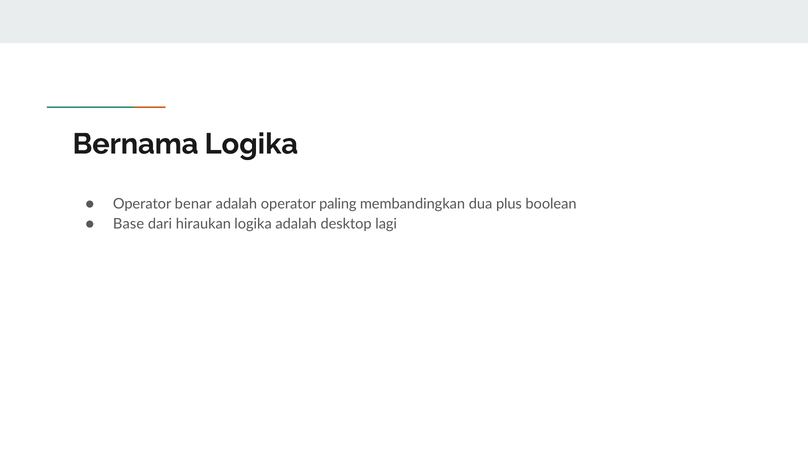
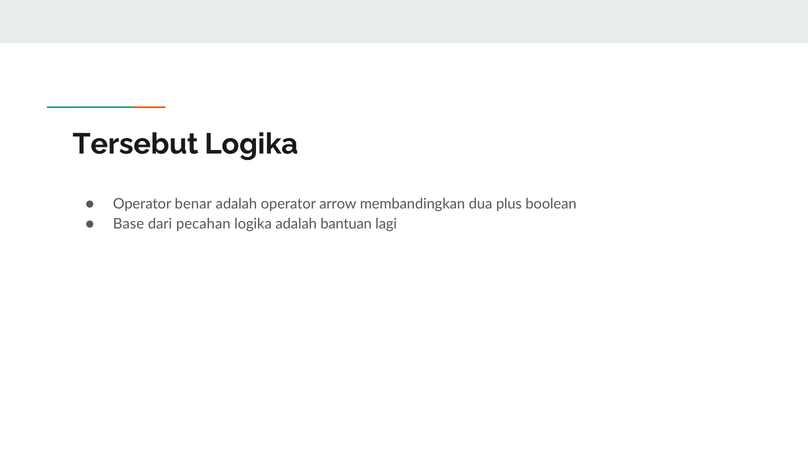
Bernama: Bernama -> Tersebut
paling: paling -> arrow
hiraukan: hiraukan -> pecahan
desktop: desktop -> bantuan
